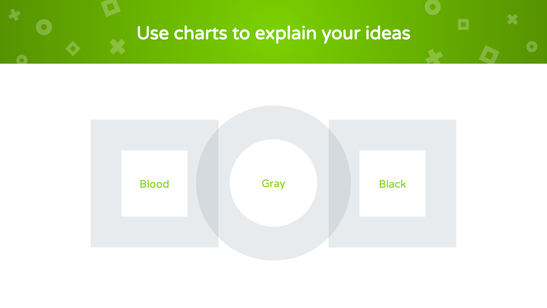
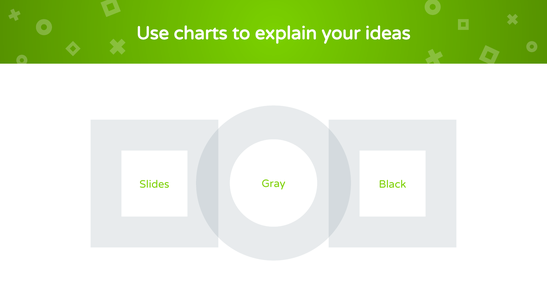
Blood: Blood -> Slides
